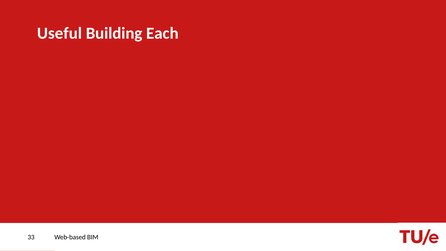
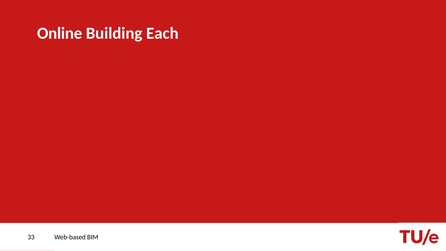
Useful: Useful -> Online
